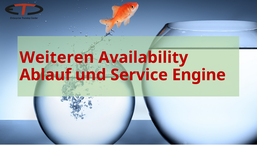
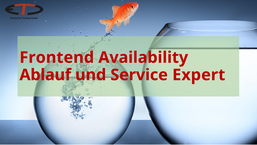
Weiteren: Weiteren -> Frontend
Engine: Engine -> Expert
